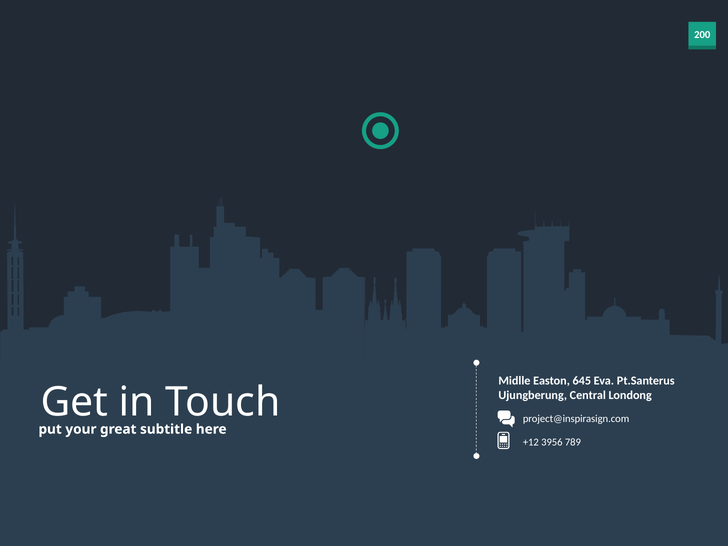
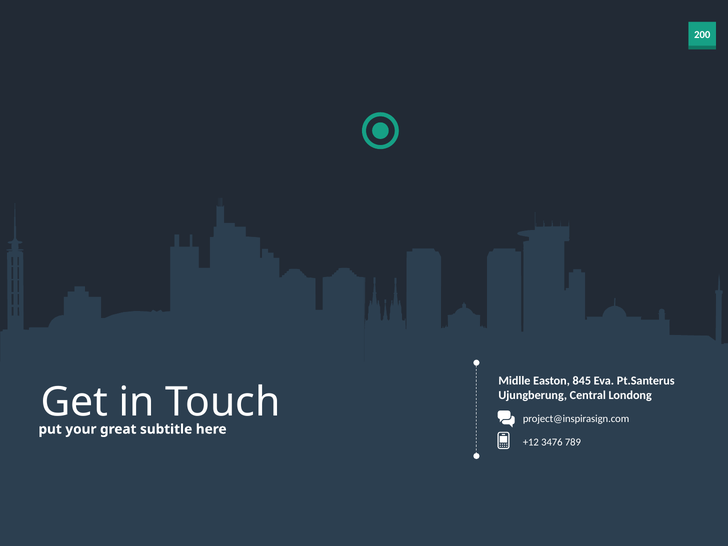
645: 645 -> 845
3956: 3956 -> 3476
